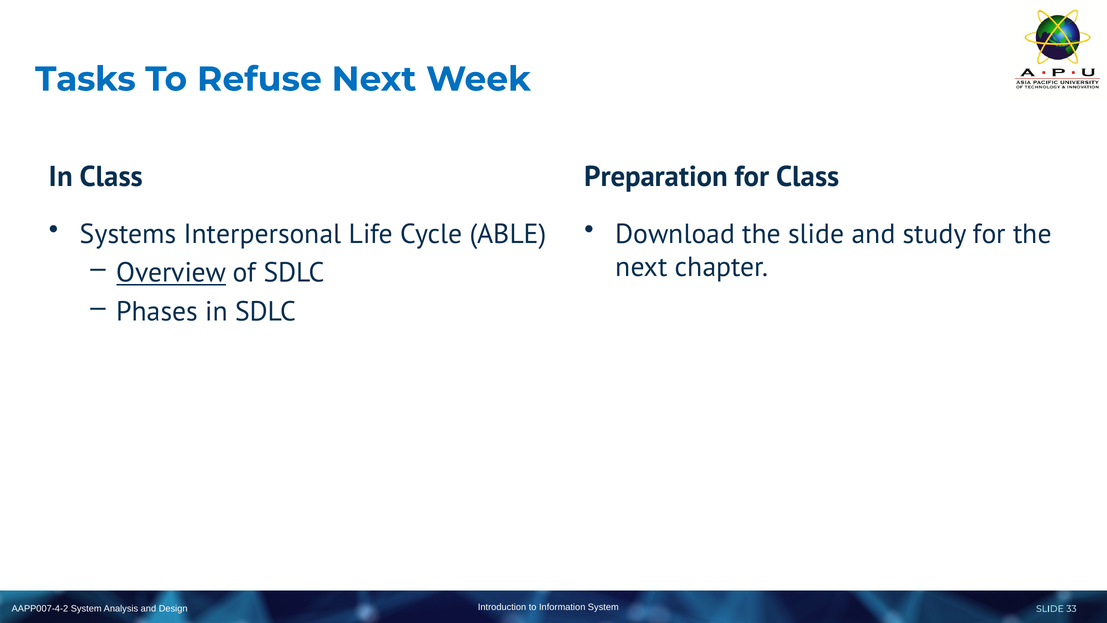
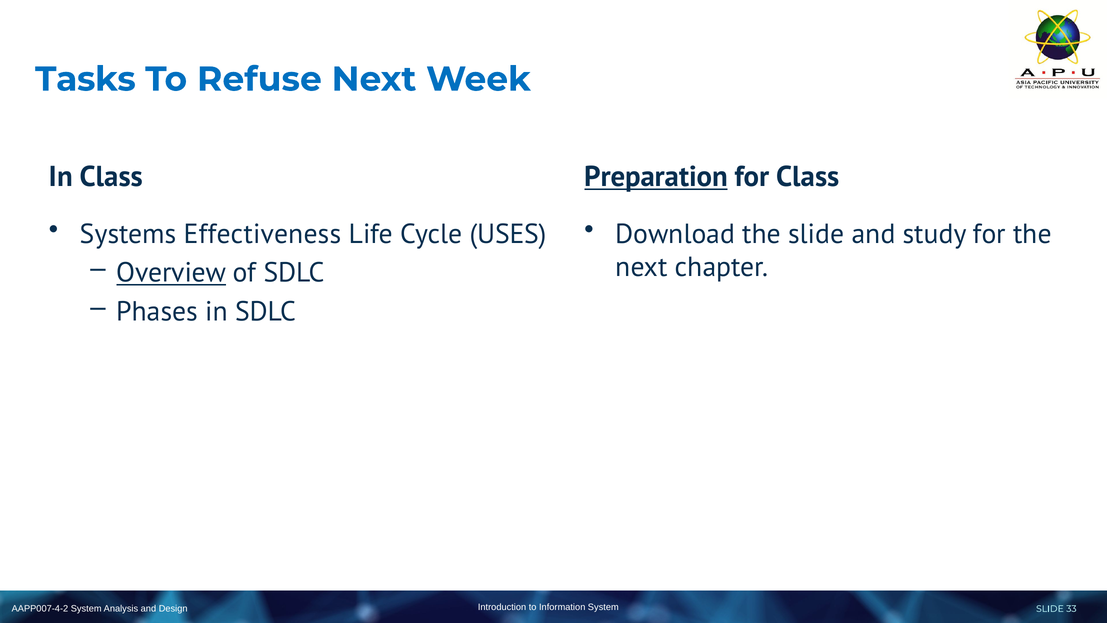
Preparation underline: none -> present
Interpersonal: Interpersonal -> Effectiveness
ABLE: ABLE -> USES
